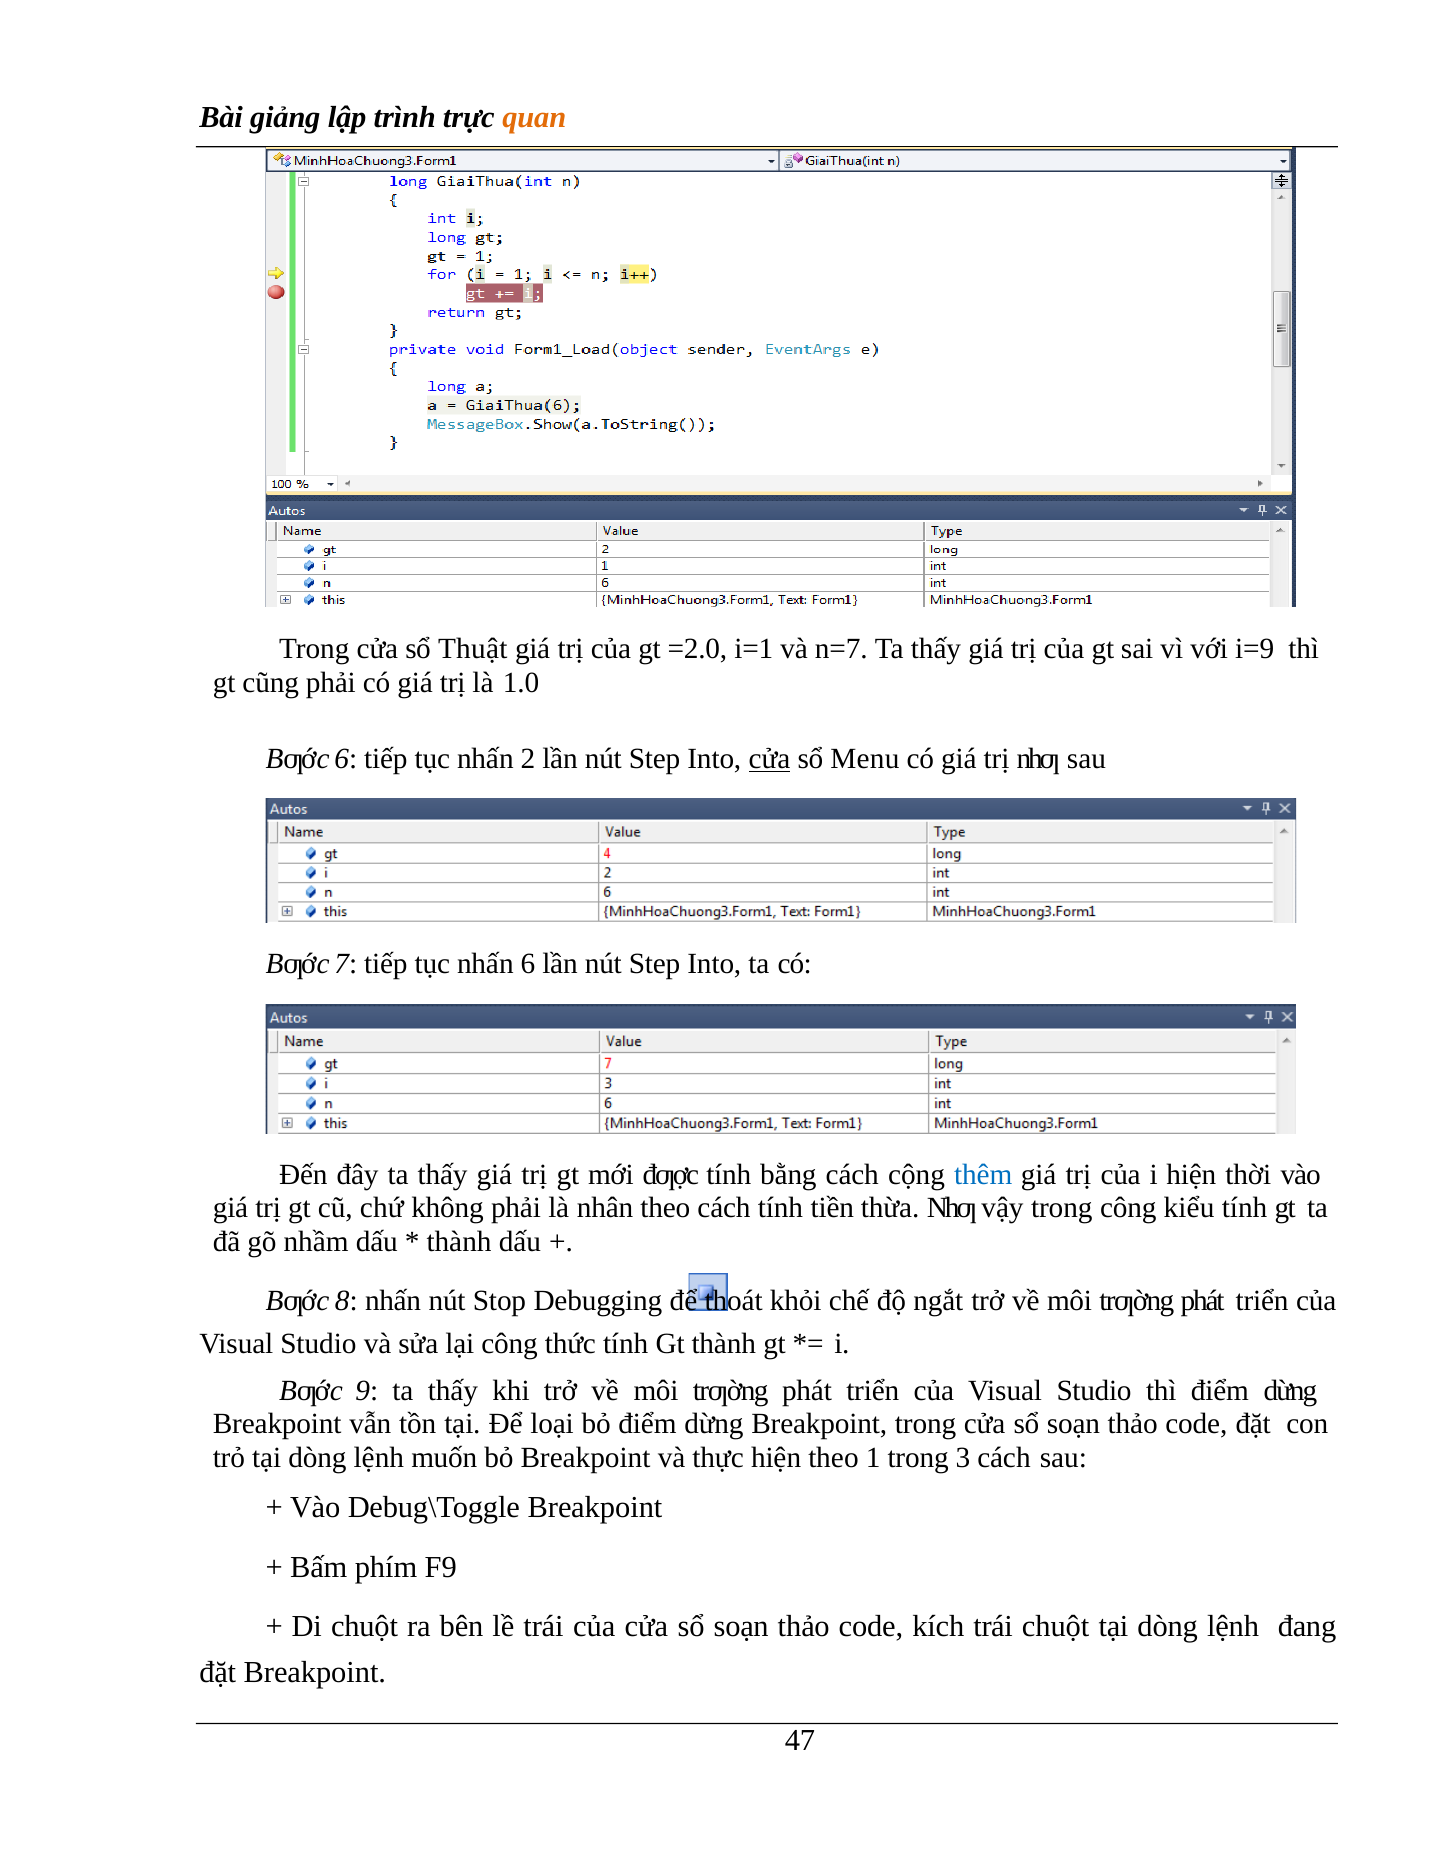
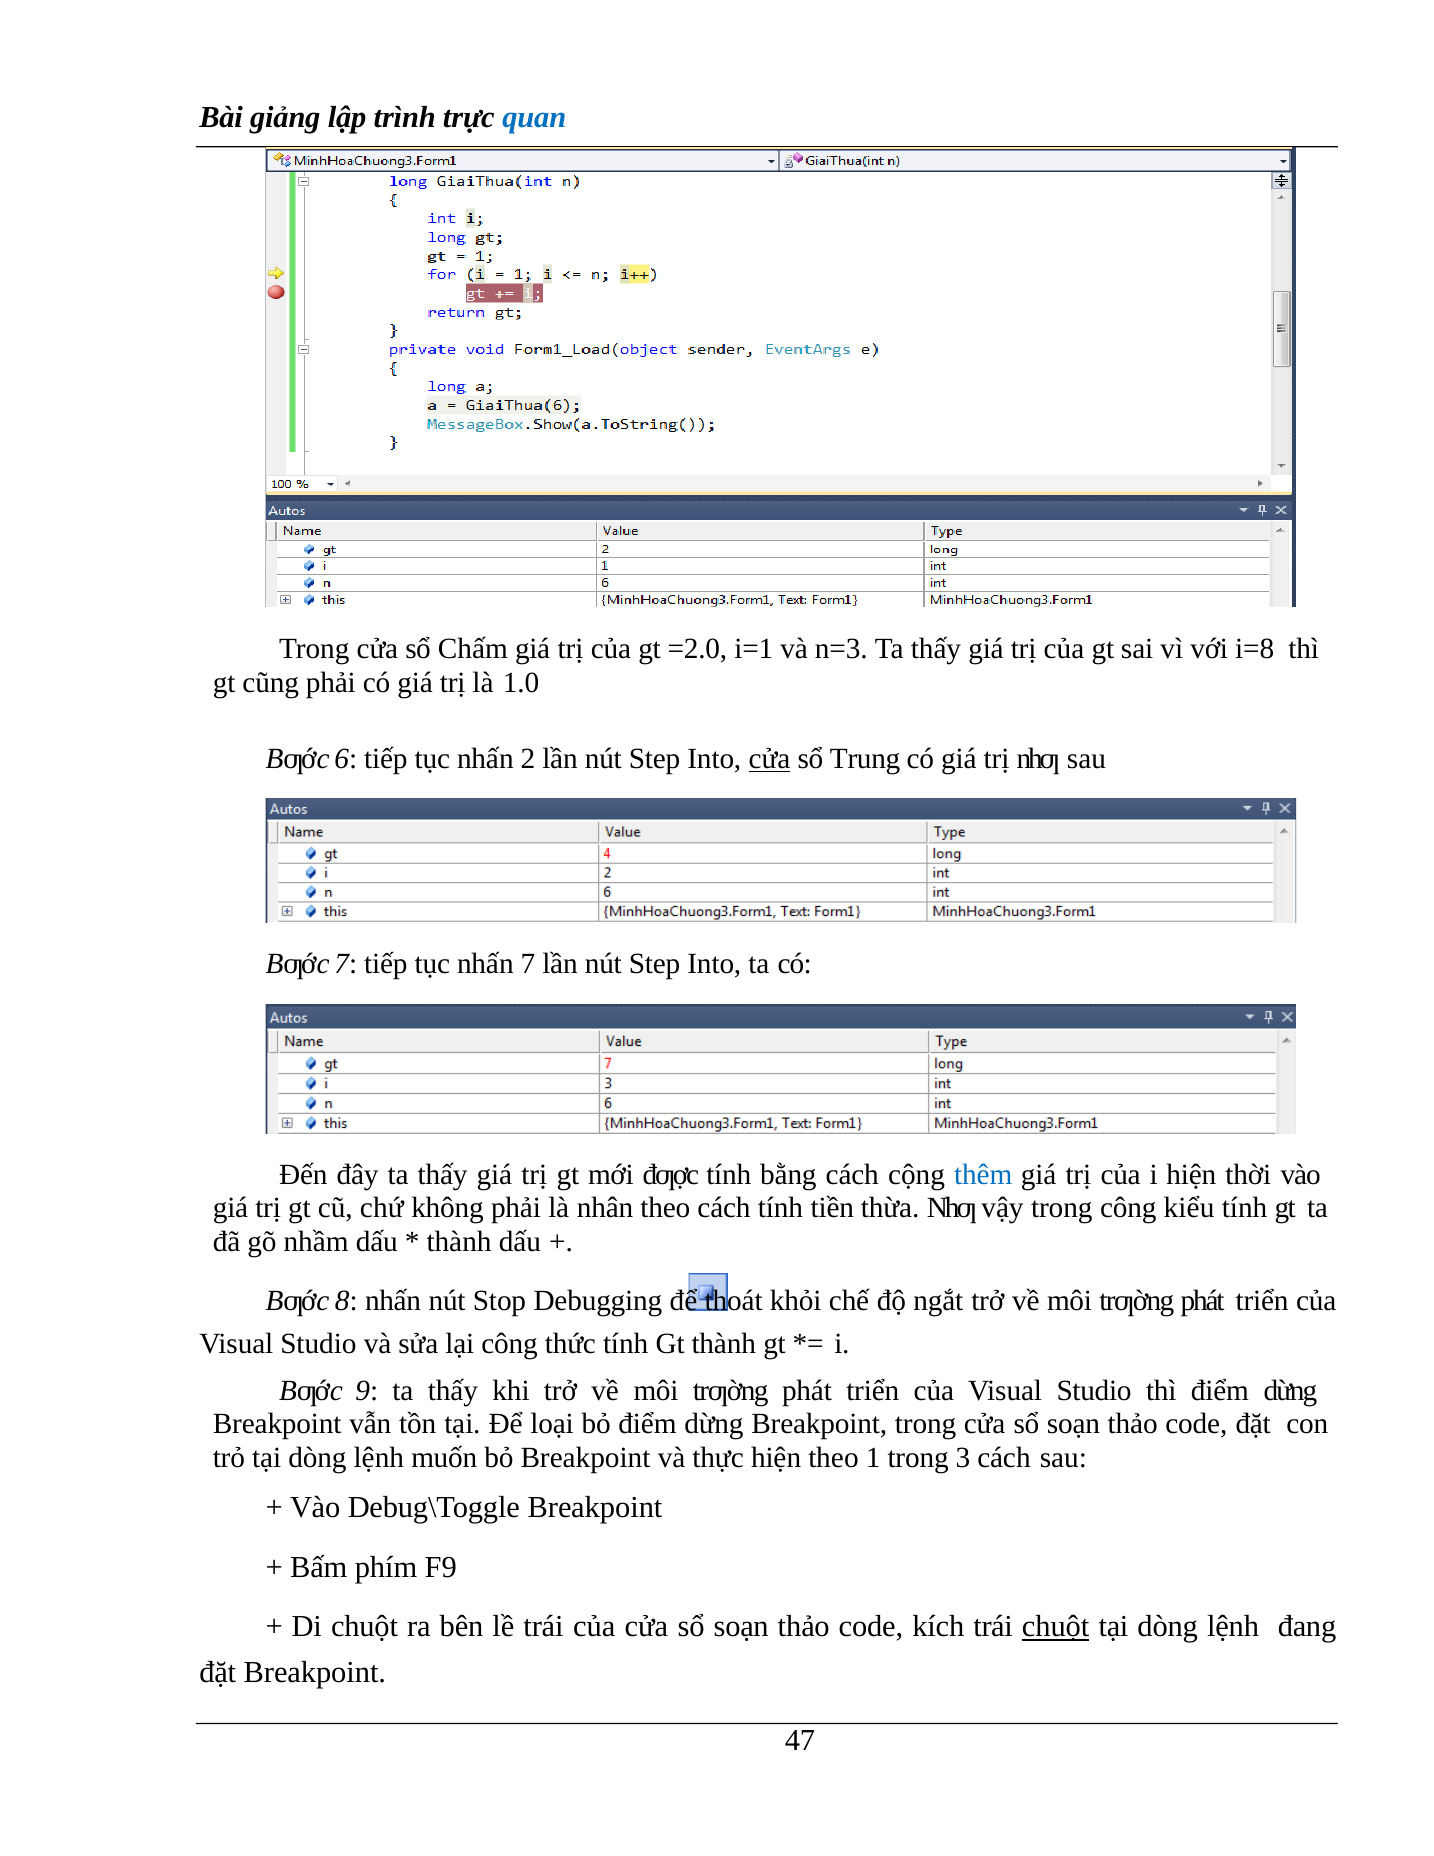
quan colour: orange -> blue
Thuật: Thuật -> Chấm
n=7: n=7 -> n=3
i=9: i=9 -> i=8
Menu: Menu -> Trung
nhấn 6: 6 -> 7
chuột at (1056, 1626) underline: none -> present
